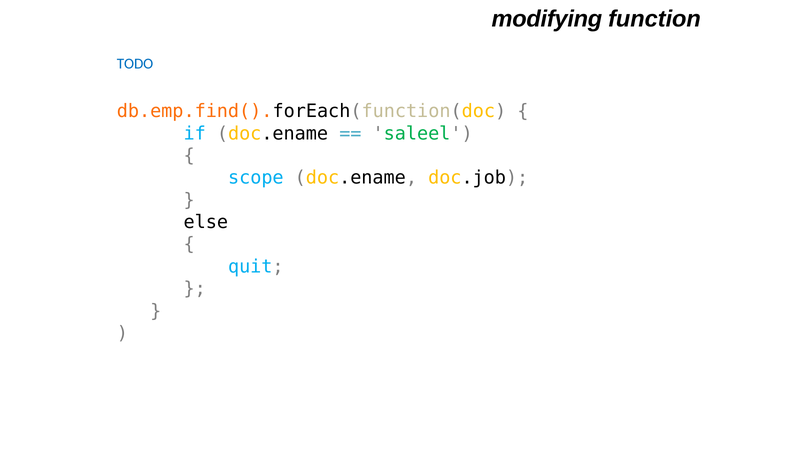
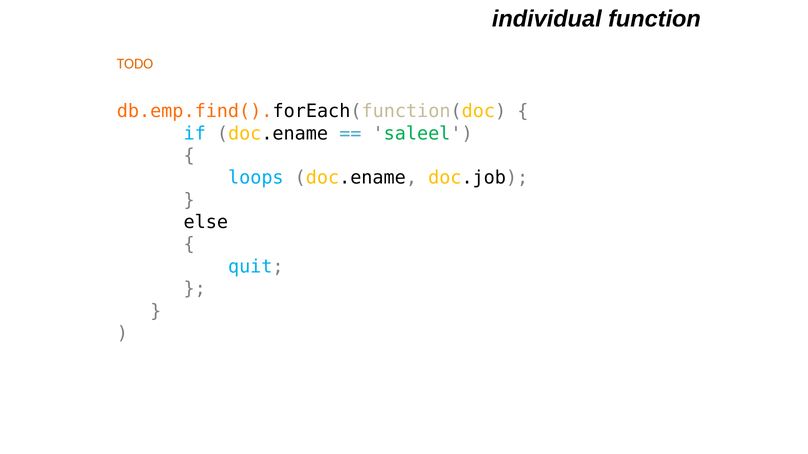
modifying: modifying -> individual
TODO colour: blue -> orange
scope: scope -> loops
